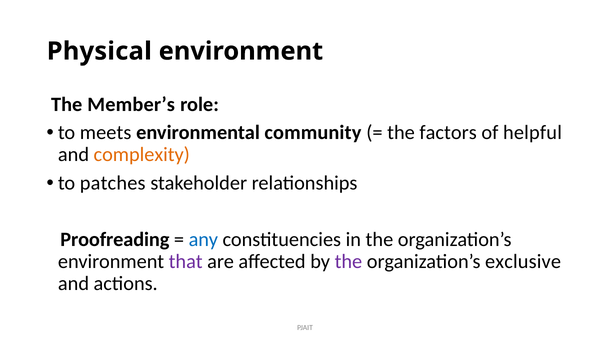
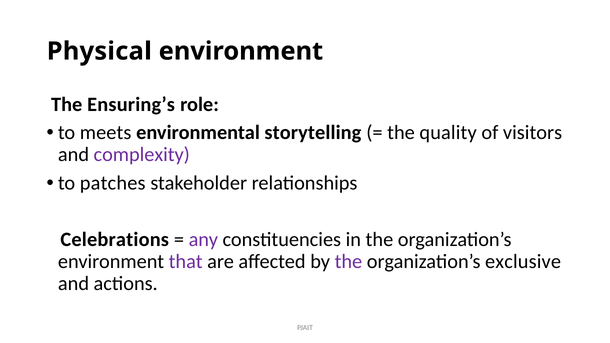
Member’s: Member’s -> Ensuring’s
community: community -> storytelling
factors: factors -> quality
helpful: helpful -> visitors
complexity colour: orange -> purple
Proofreading: Proofreading -> Celebrations
any colour: blue -> purple
